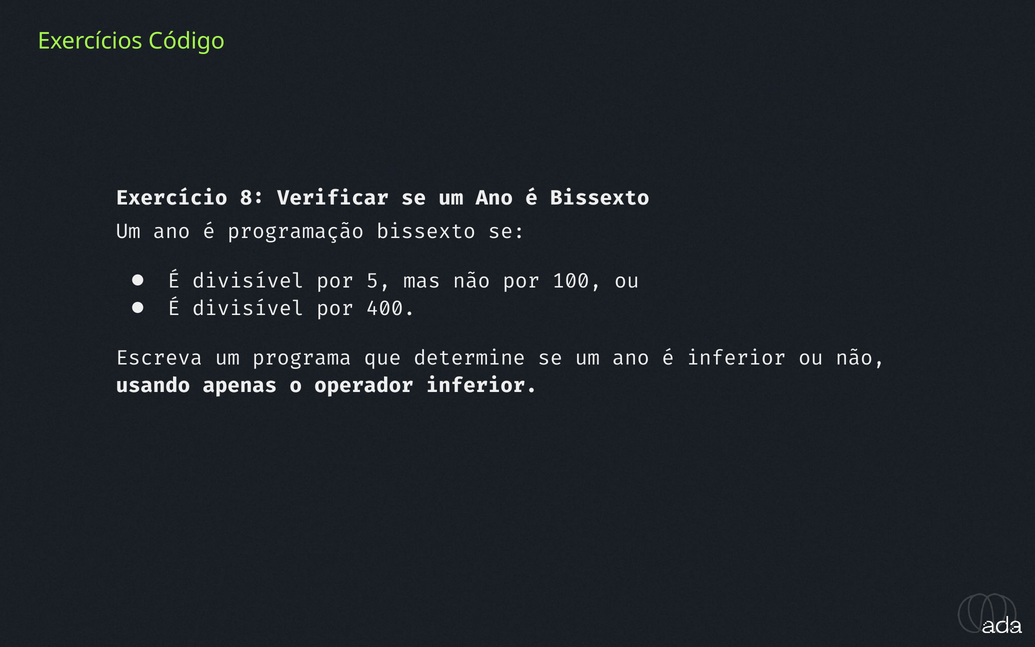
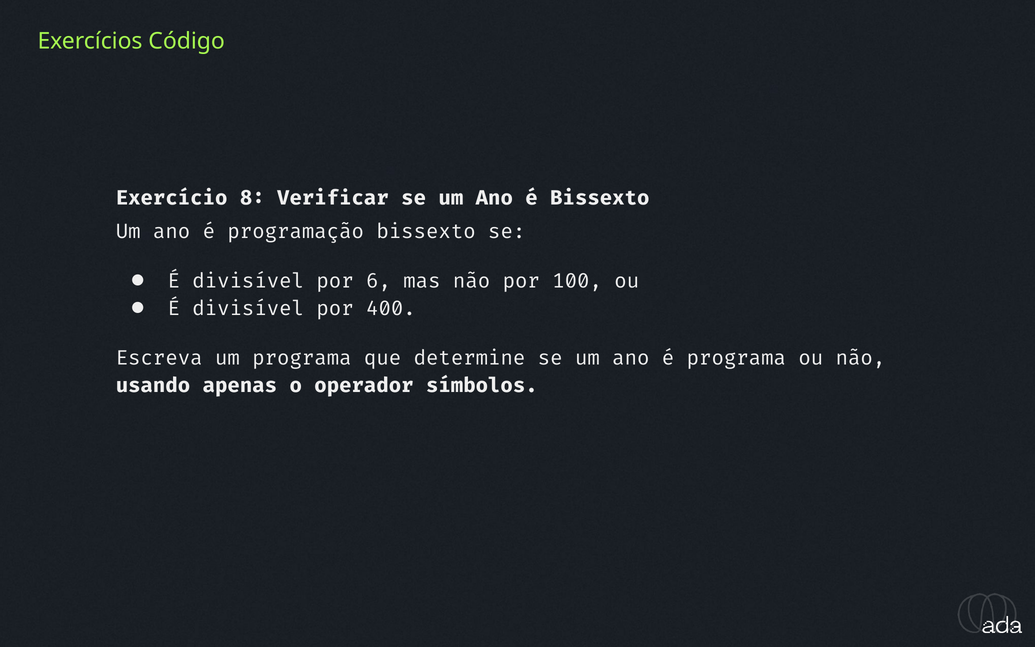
5: 5 -> 6
é inferior: inferior -> programa
operador inferior: inferior -> símbolos
